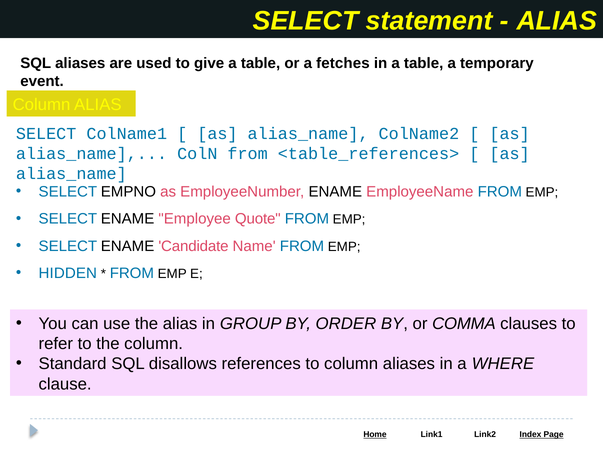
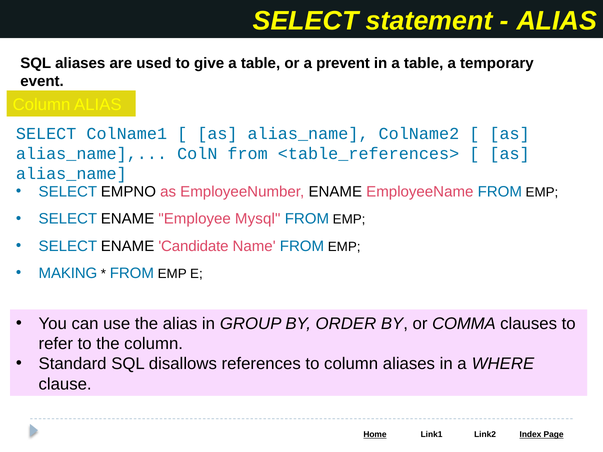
fetches: fetches -> prevent
Quote: Quote -> Mysql
HIDDEN: HIDDEN -> MAKING
